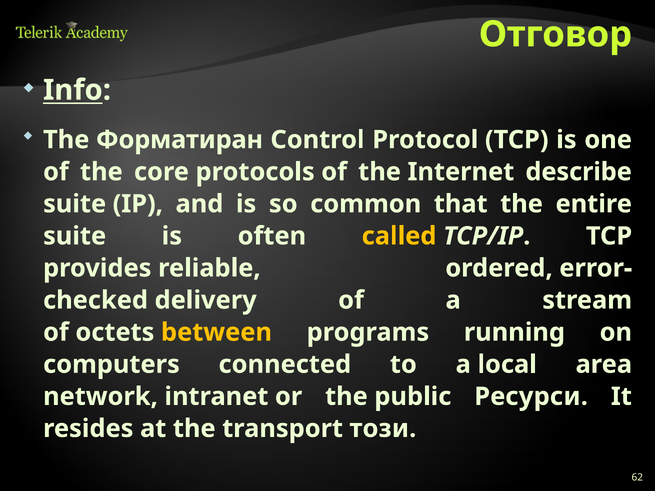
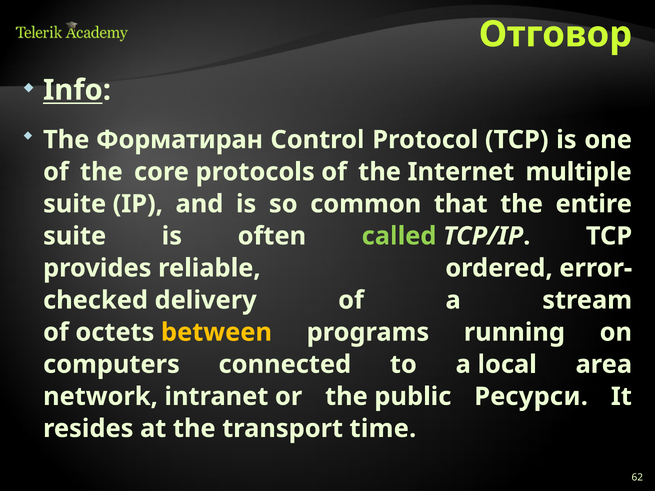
describe: describe -> multiple
called colour: yellow -> light green
този: този -> time
